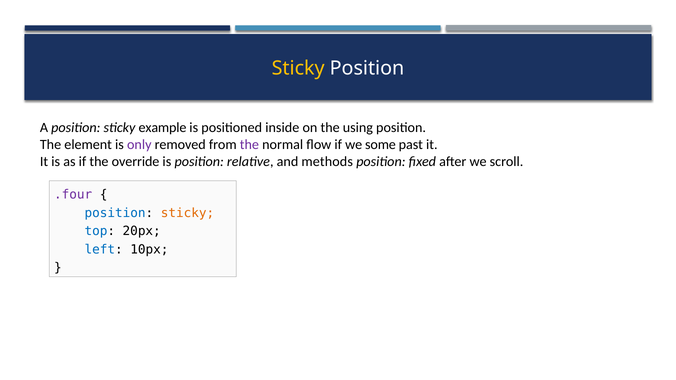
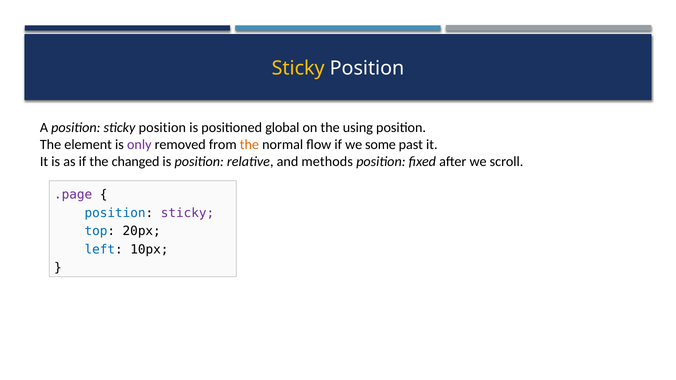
position sticky example: example -> position
inside: inside -> global
the at (249, 145) colour: purple -> orange
override: override -> changed
.four: .four -> .page
sticky at (187, 213) colour: orange -> purple
